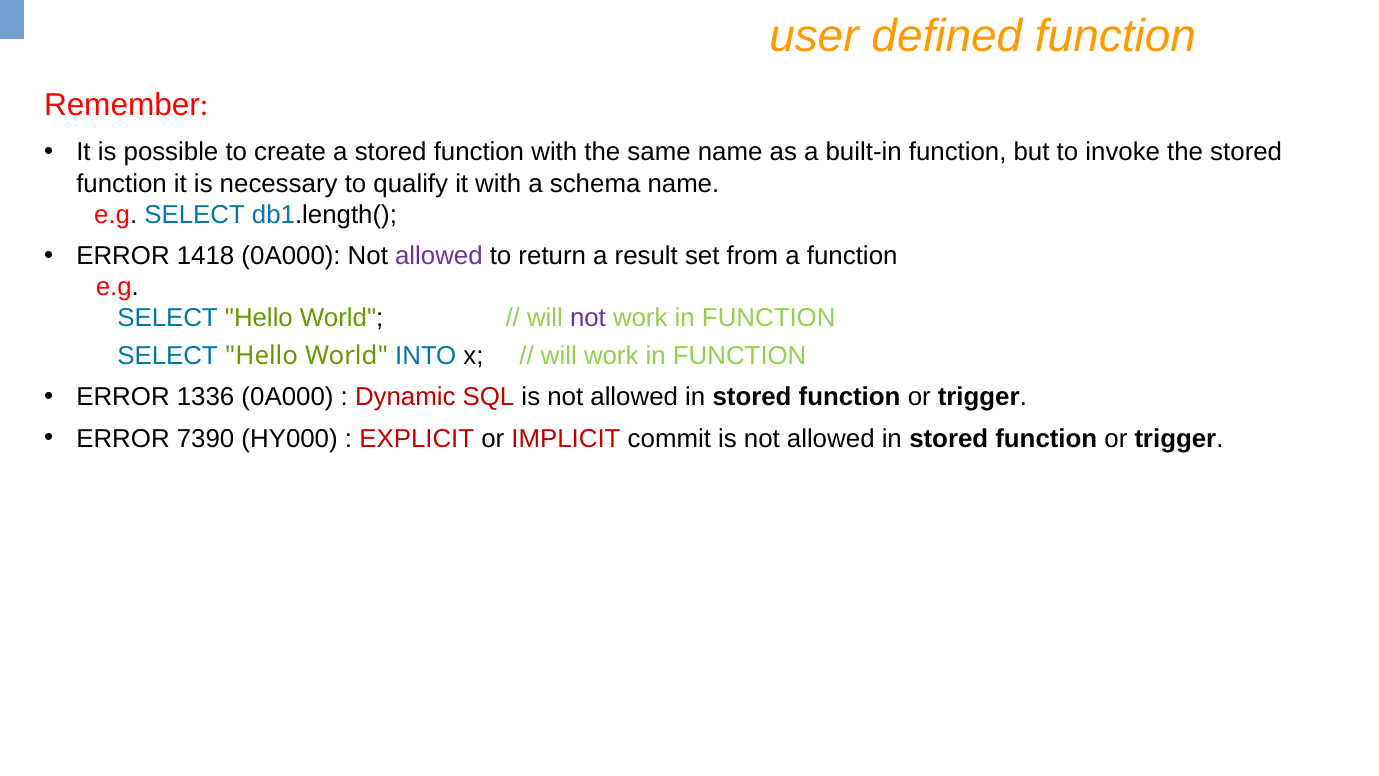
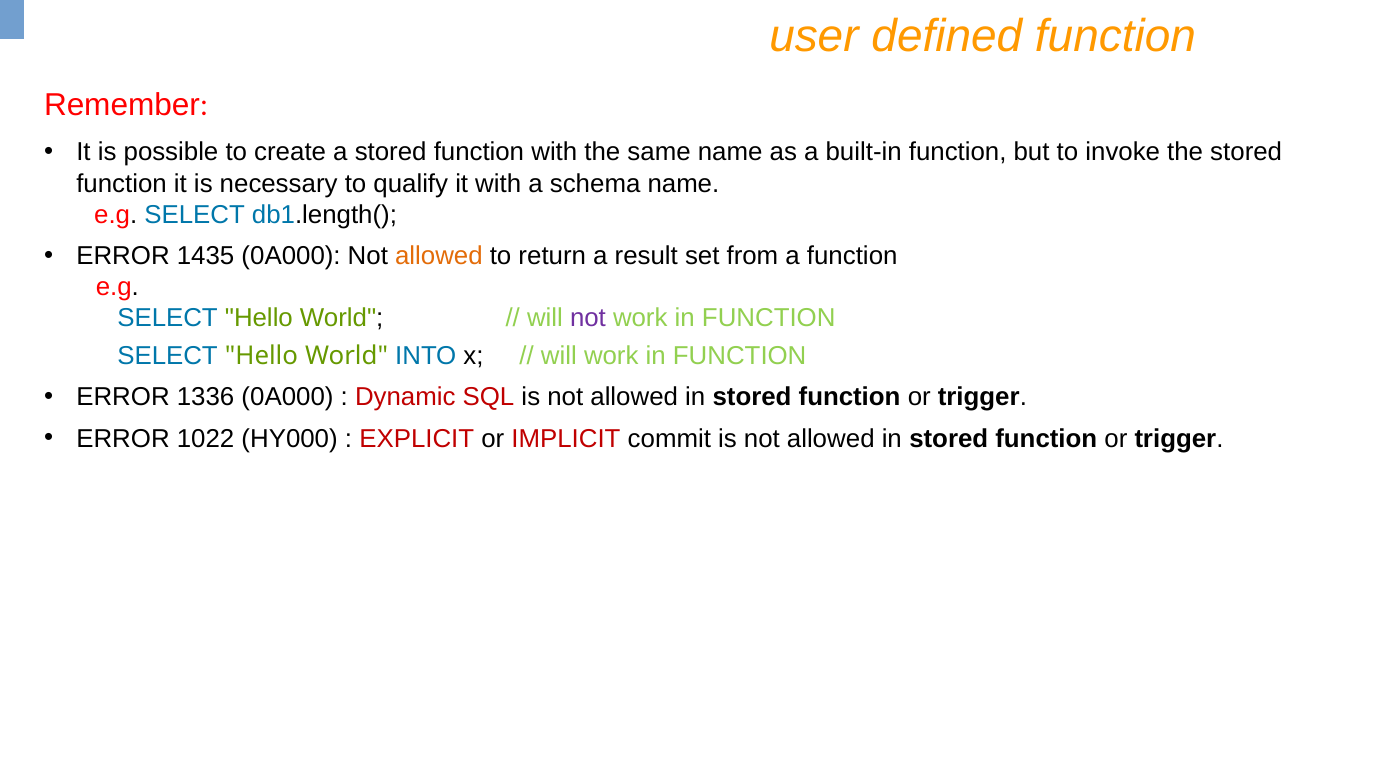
1418: 1418 -> 1435
allowed at (439, 256) colour: purple -> orange
7390: 7390 -> 1022
